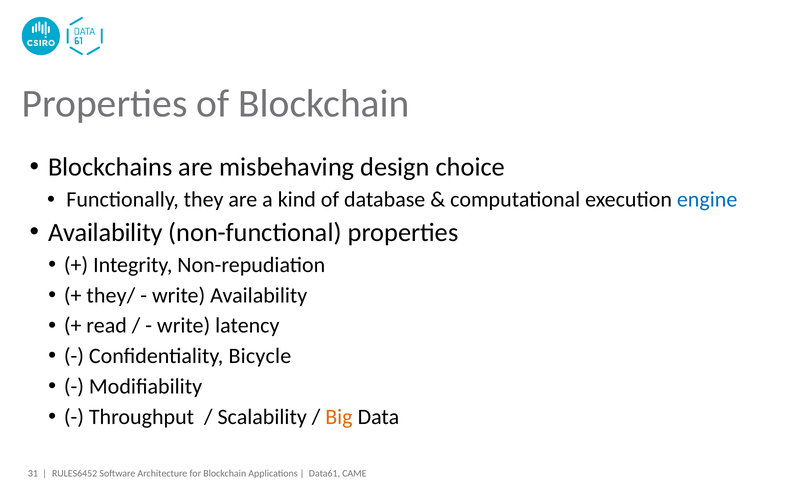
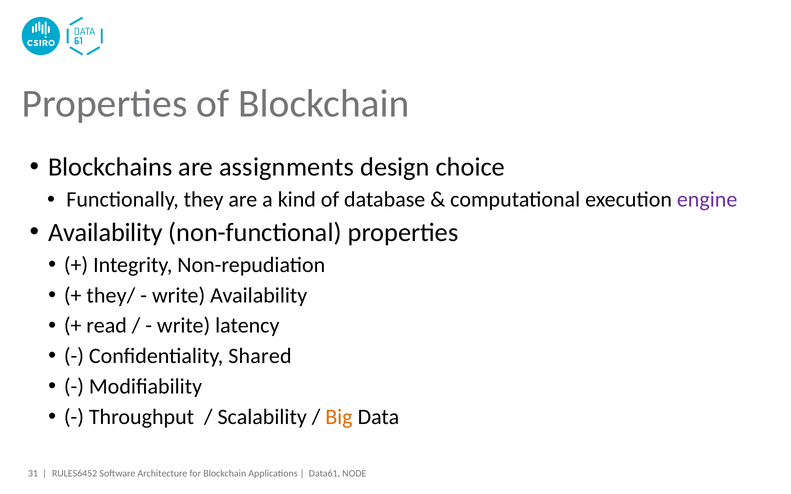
misbehaving: misbehaving -> assignments
engine colour: blue -> purple
Bicycle: Bicycle -> Shared
CAME: CAME -> NODE
